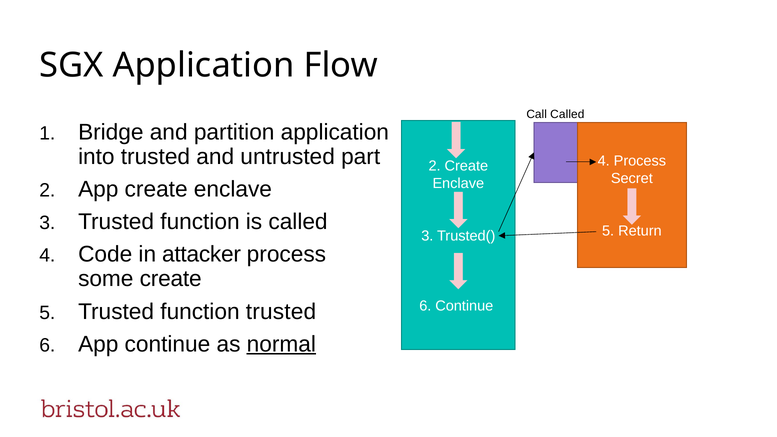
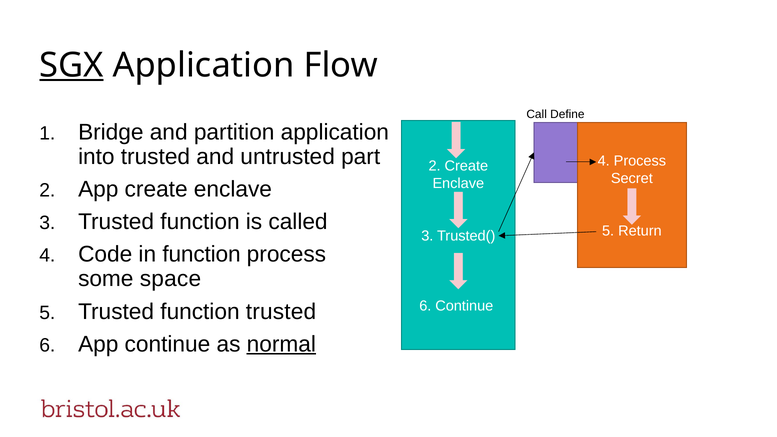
SGX underline: none -> present
Call Called: Called -> Define
in attacker: attacker -> function
some create: create -> space
